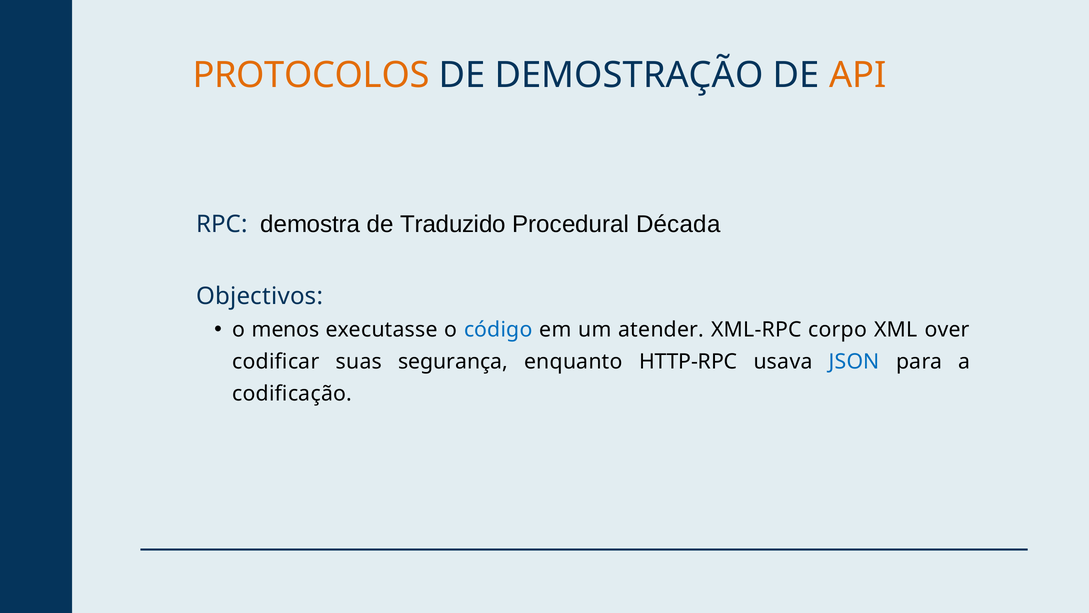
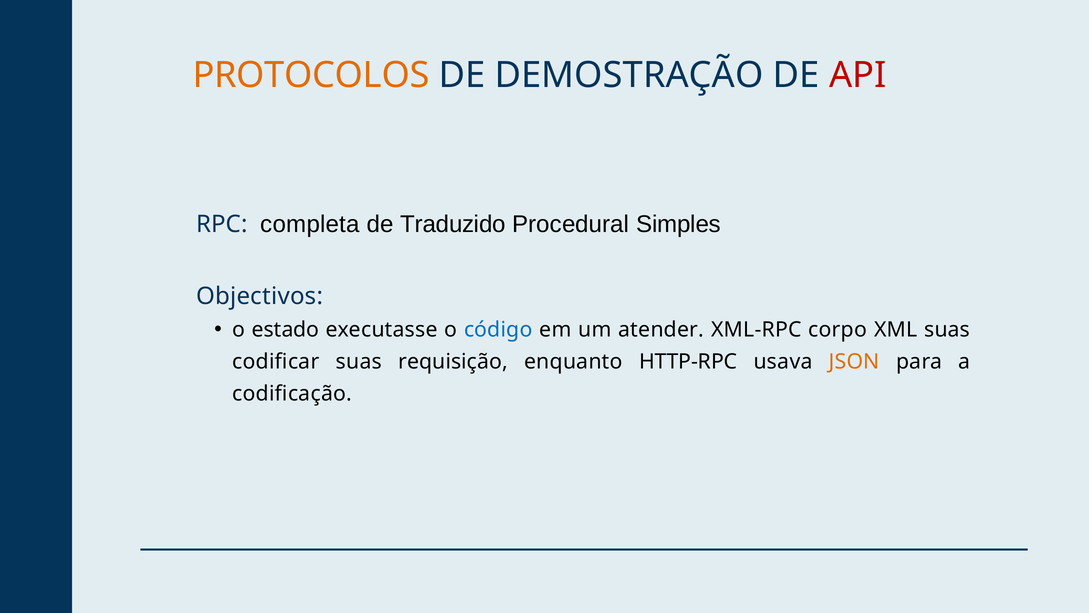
API colour: orange -> red
demostra: demostra -> completa
Década: Década -> Simples
menos: menos -> estado
XML over: over -> suas
segurança: segurança -> requisição
JSON colour: blue -> orange
